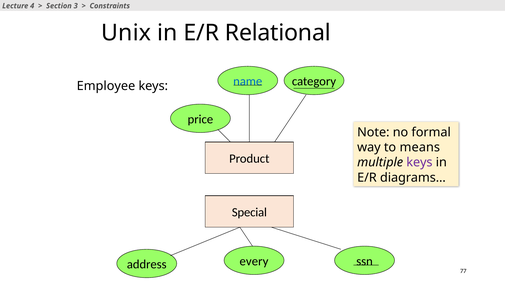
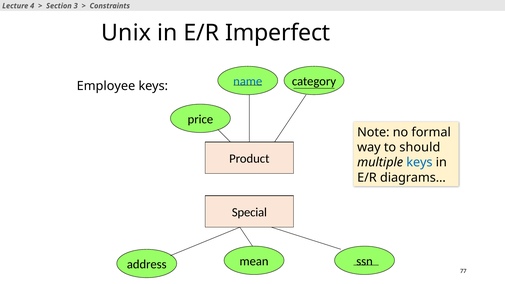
Relational: Relational -> Imperfect
means: means -> should
keys at (419, 163) colour: purple -> blue
every: every -> mean
